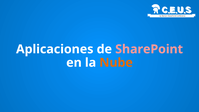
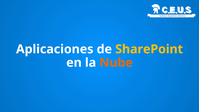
SharePoint colour: pink -> yellow
